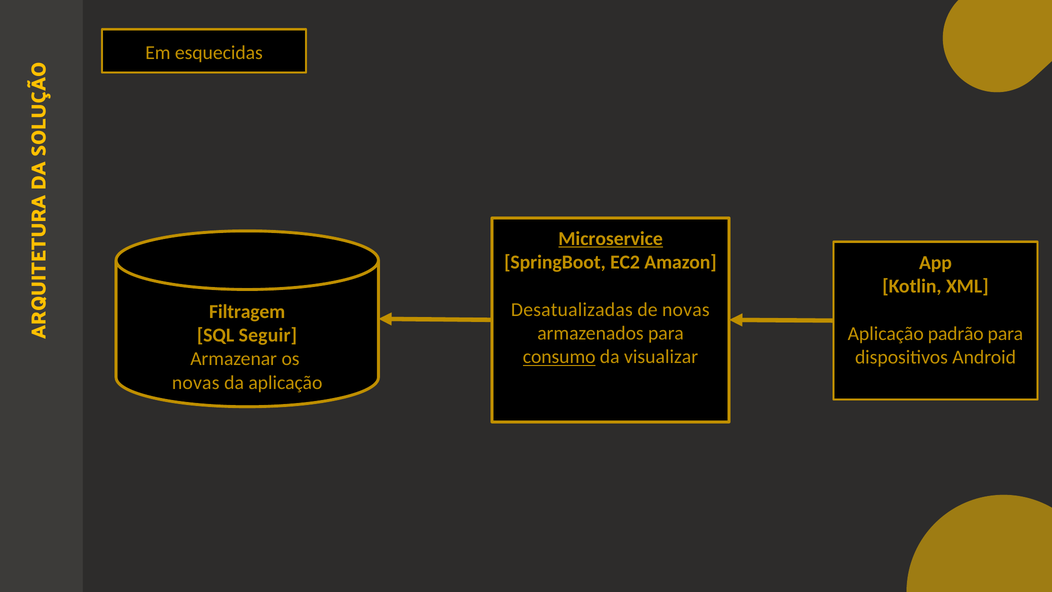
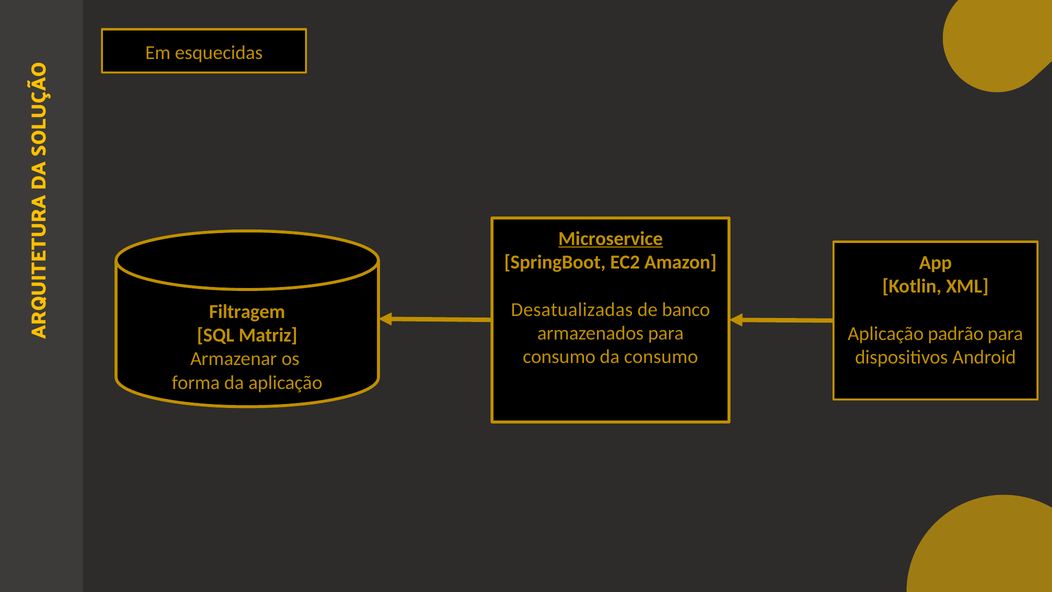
de novas: novas -> banco
Seguir: Seguir -> Matriz
consumo at (559, 357) underline: present -> none
da visualizar: visualizar -> consumo
novas at (196, 382): novas -> forma
